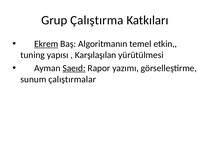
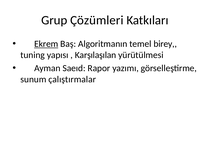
Çalıştırma: Çalıştırma -> Çözümleri
etkin: etkin -> birey
Saeıd underline: present -> none
